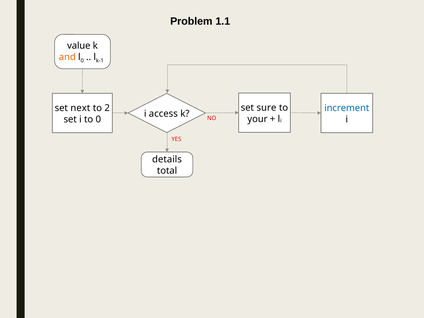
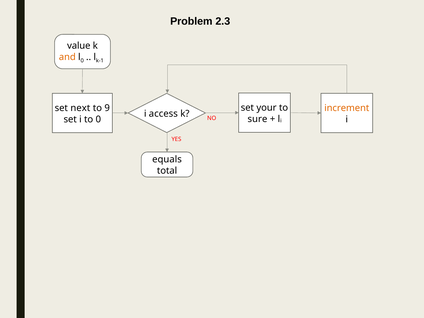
1.1: 1.1 -> 2.3
sure: sure -> your
2: 2 -> 9
increment colour: blue -> orange
your: your -> sure
details: details -> equals
